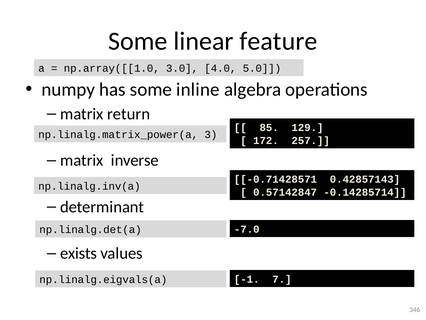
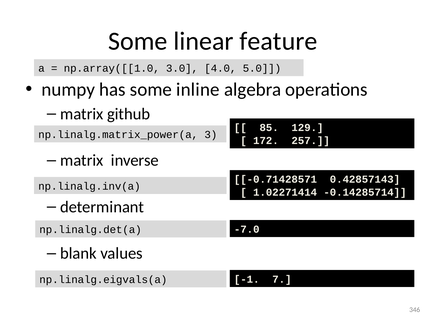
return: return -> github
0.57142847: 0.57142847 -> 1.02271414
exists: exists -> blank
